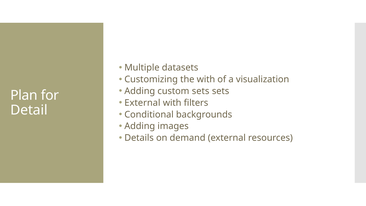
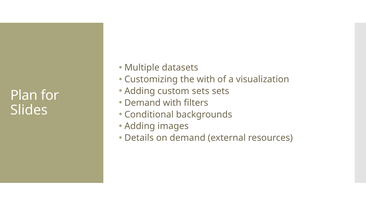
External at (142, 103): External -> Demand
Detail: Detail -> Slides
